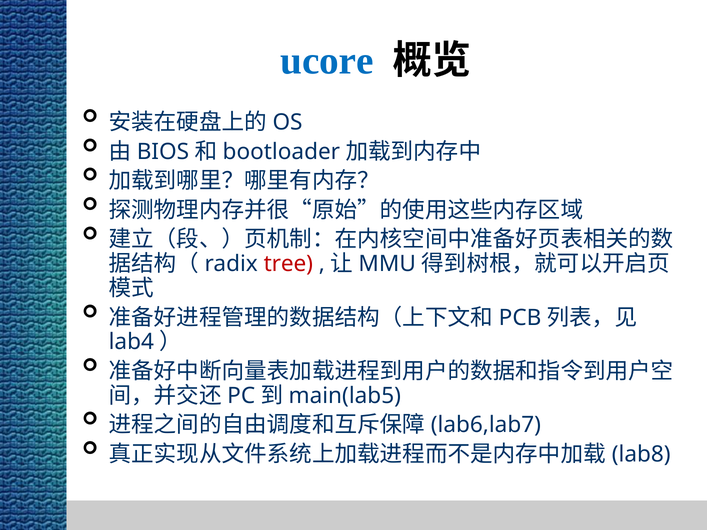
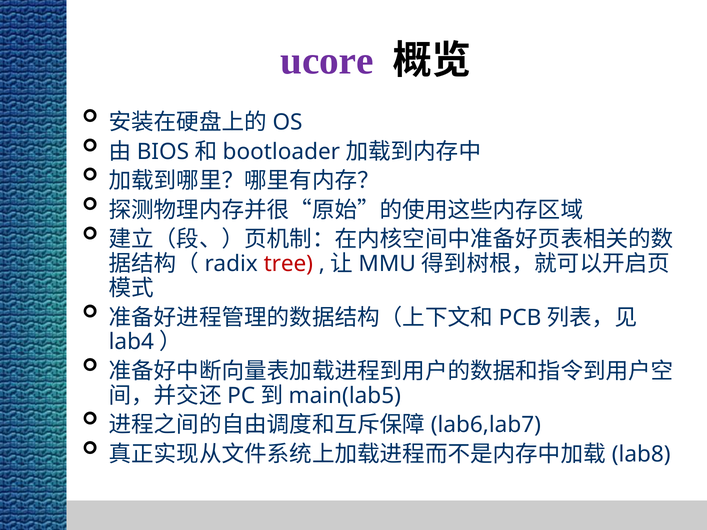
ucore colour: blue -> purple
